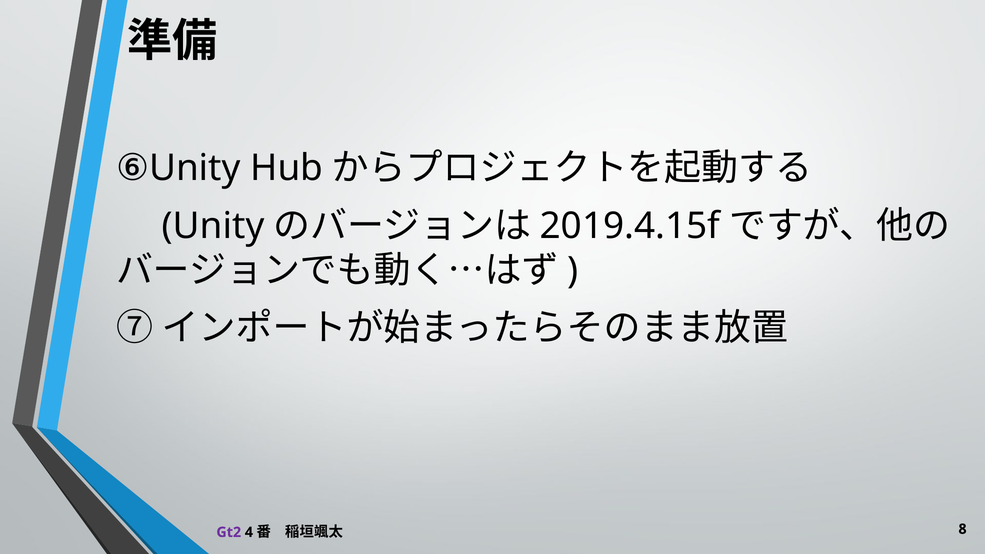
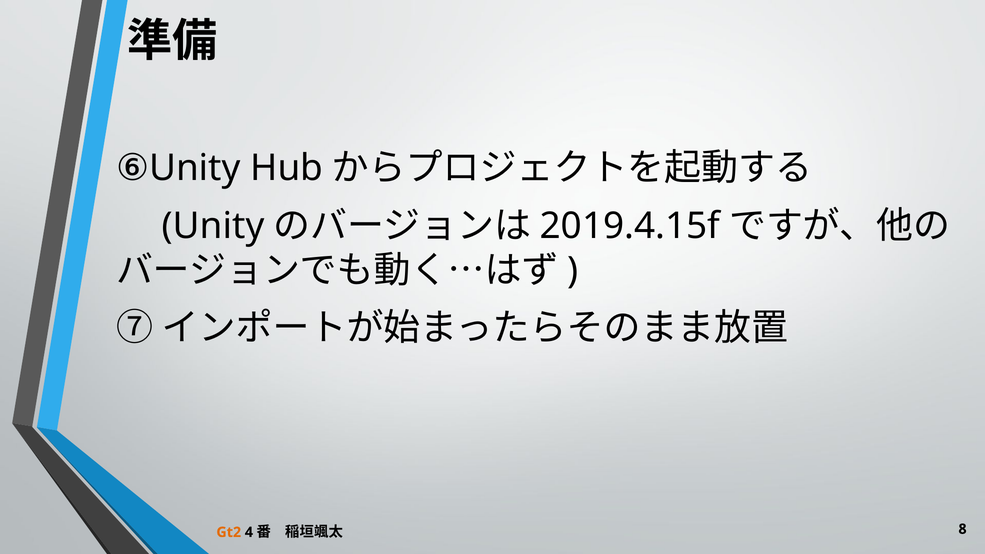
Gt2 colour: purple -> orange
